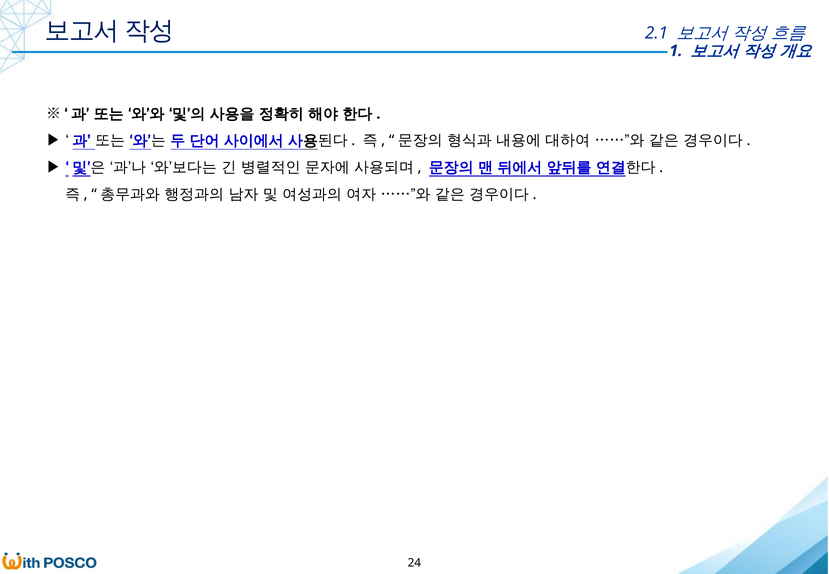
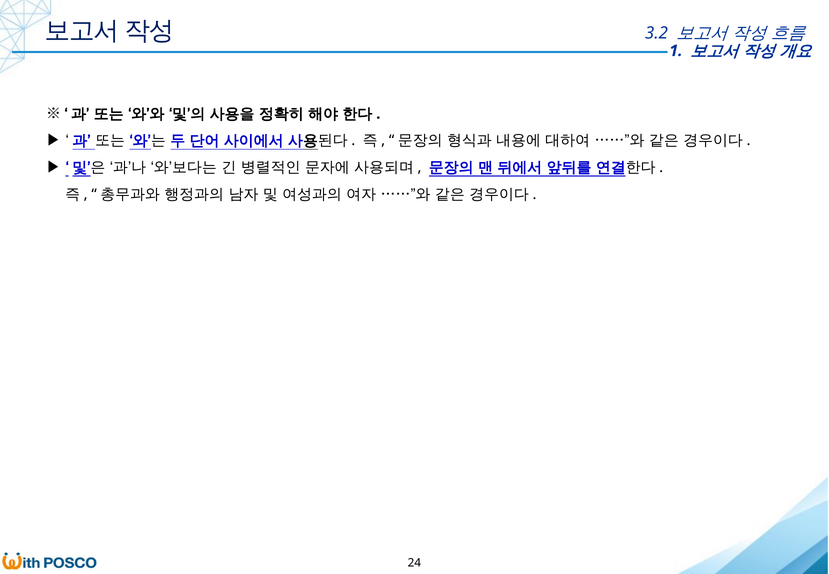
2.1: 2.1 -> 3.2
